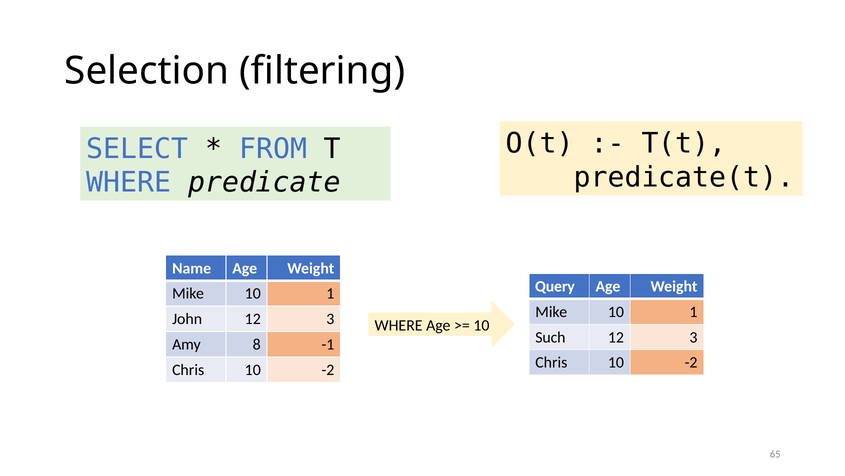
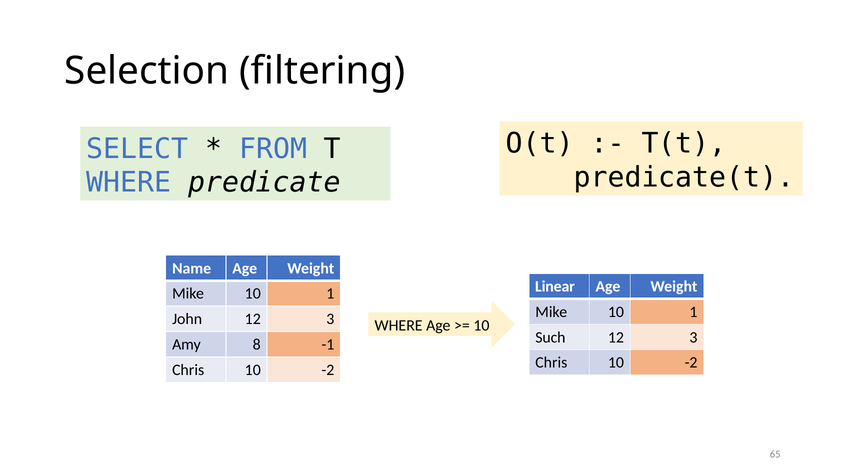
Query: Query -> Linear
